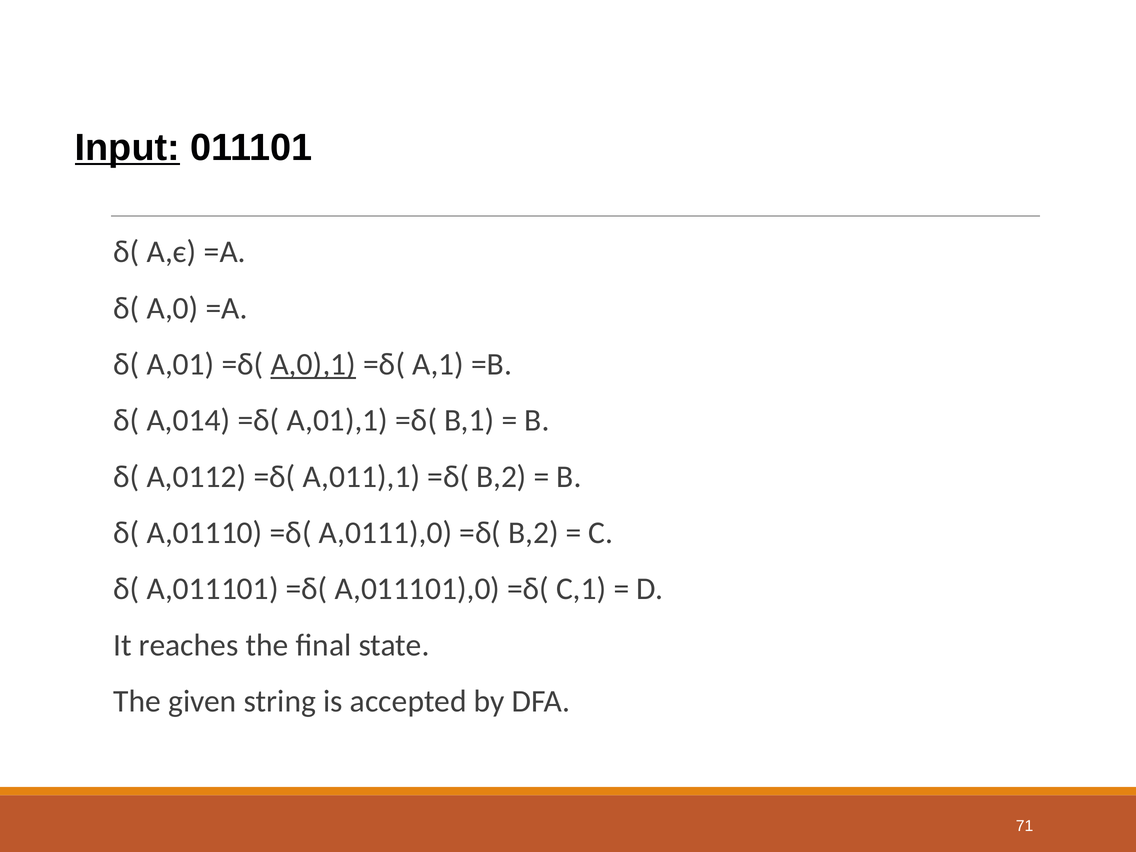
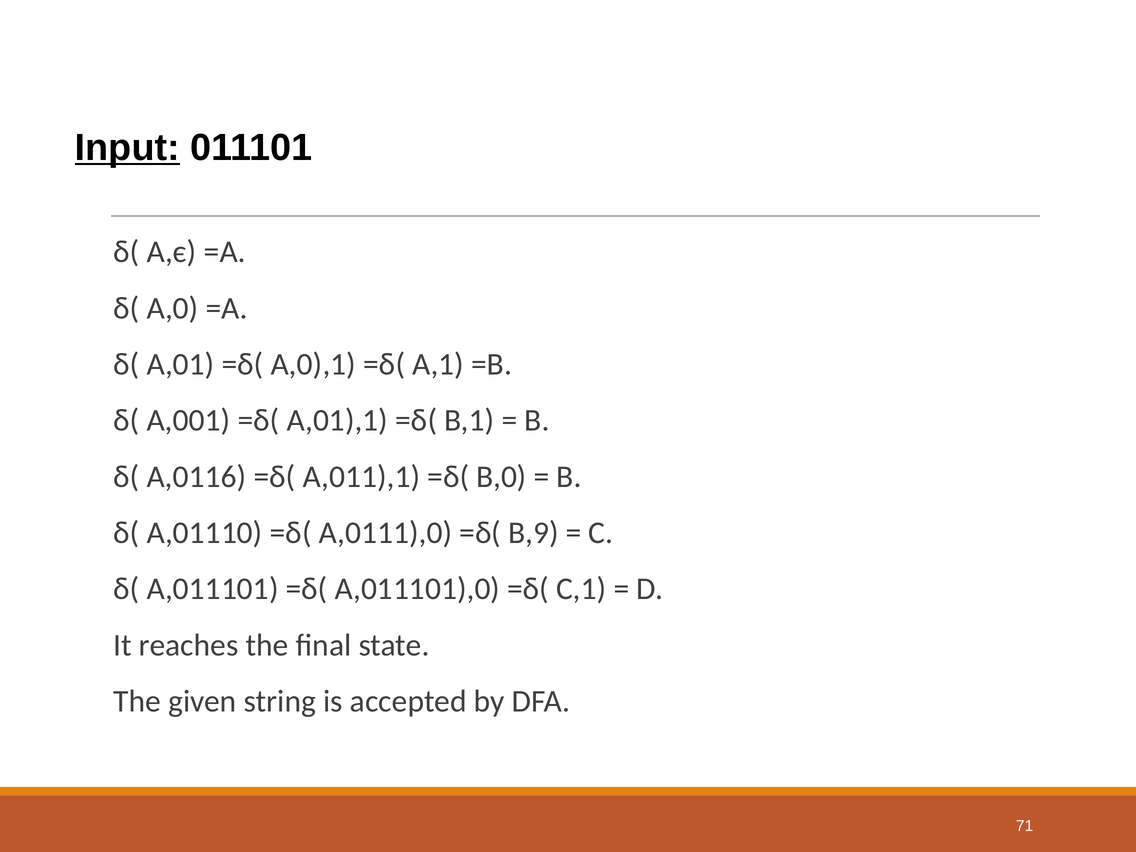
A,0),1 underline: present -> none
A,014: A,014 -> A,001
A,0112: A,0112 -> A,0116
A,011),1 =δ( B,2: B,2 -> B,0
A,0111),0 =δ( B,2: B,2 -> B,9
